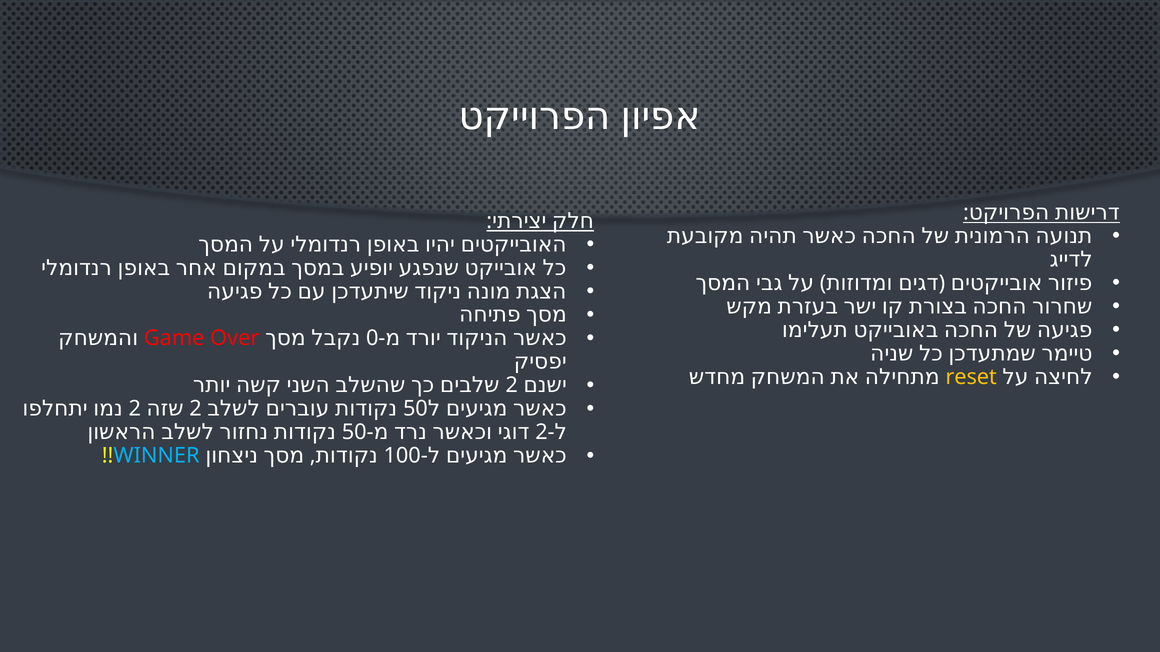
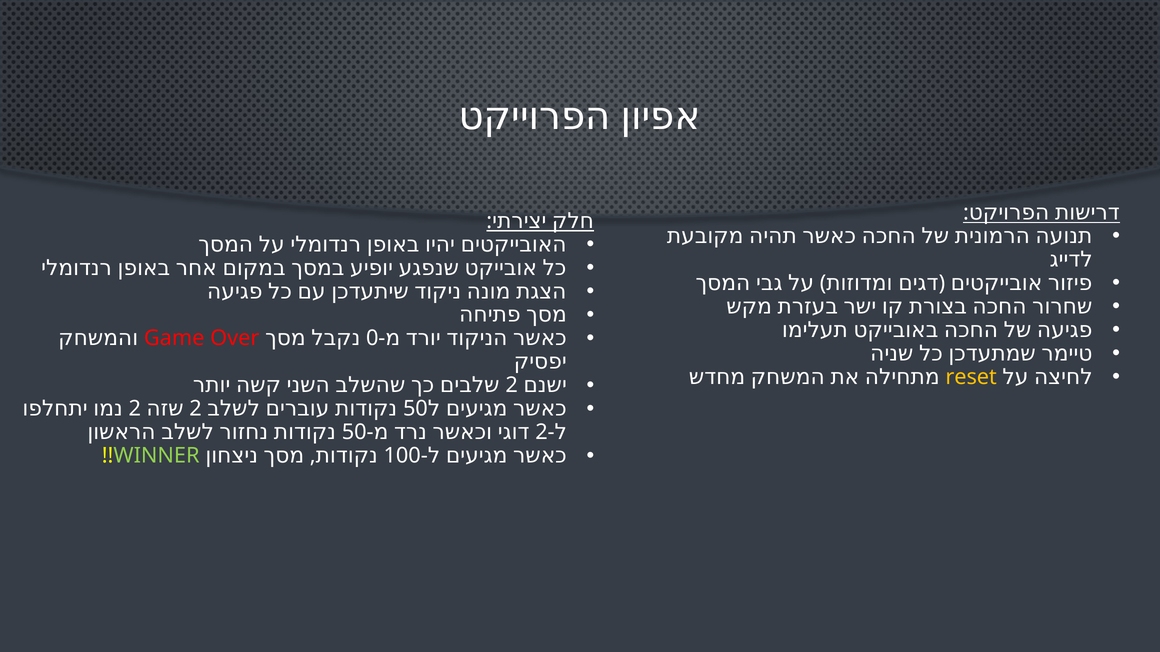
WINNER colour: light blue -> light green
